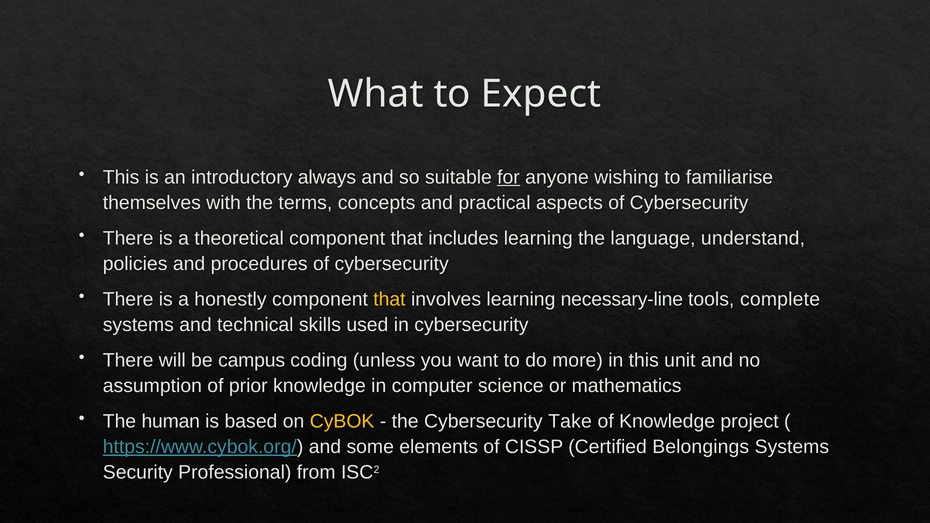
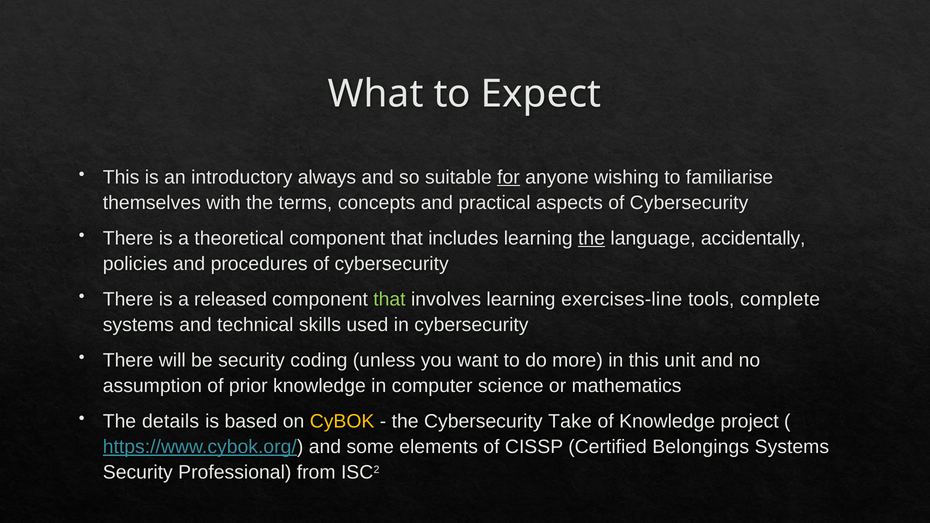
the at (592, 238) underline: none -> present
understand: understand -> accidentally
honestly: honestly -> released
that at (389, 299) colour: yellow -> light green
necessary-line: necessary-line -> exercises-line
be campus: campus -> security
human: human -> details
